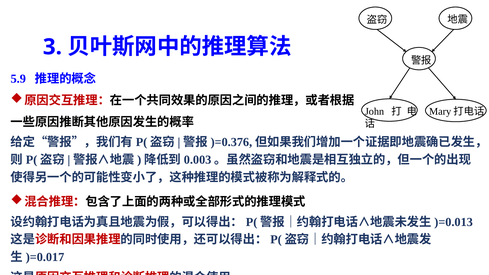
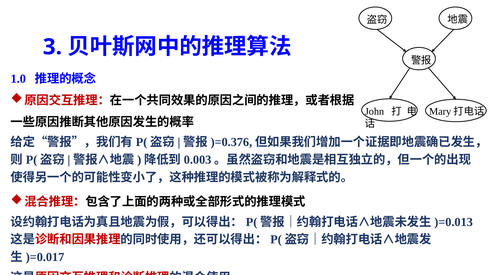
5.9: 5.9 -> 1.0
